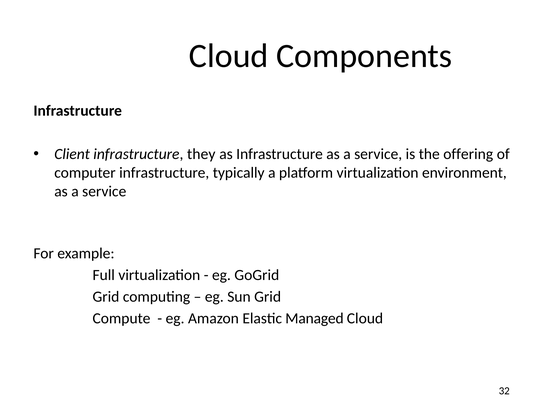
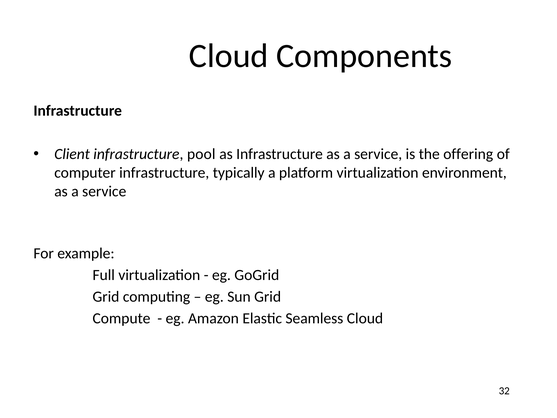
they: they -> pool
Managed: Managed -> Seamless
